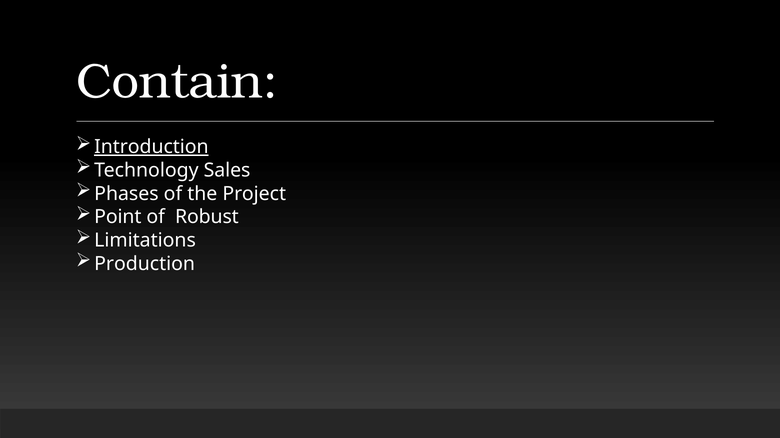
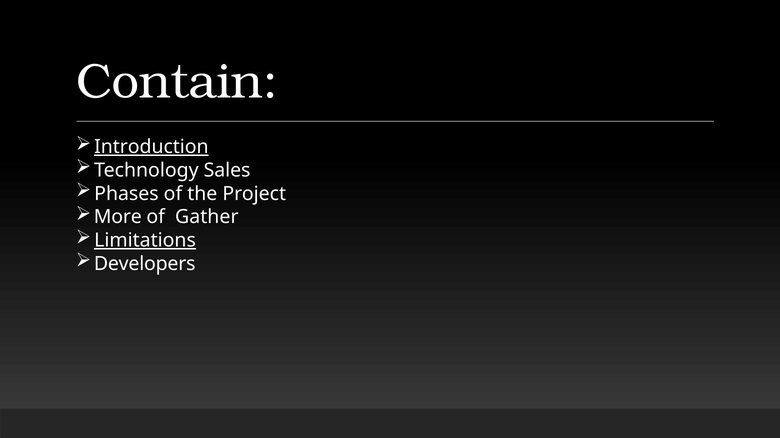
Point: Point -> More
Robust: Robust -> Gather
Limitations underline: none -> present
Production: Production -> Developers
